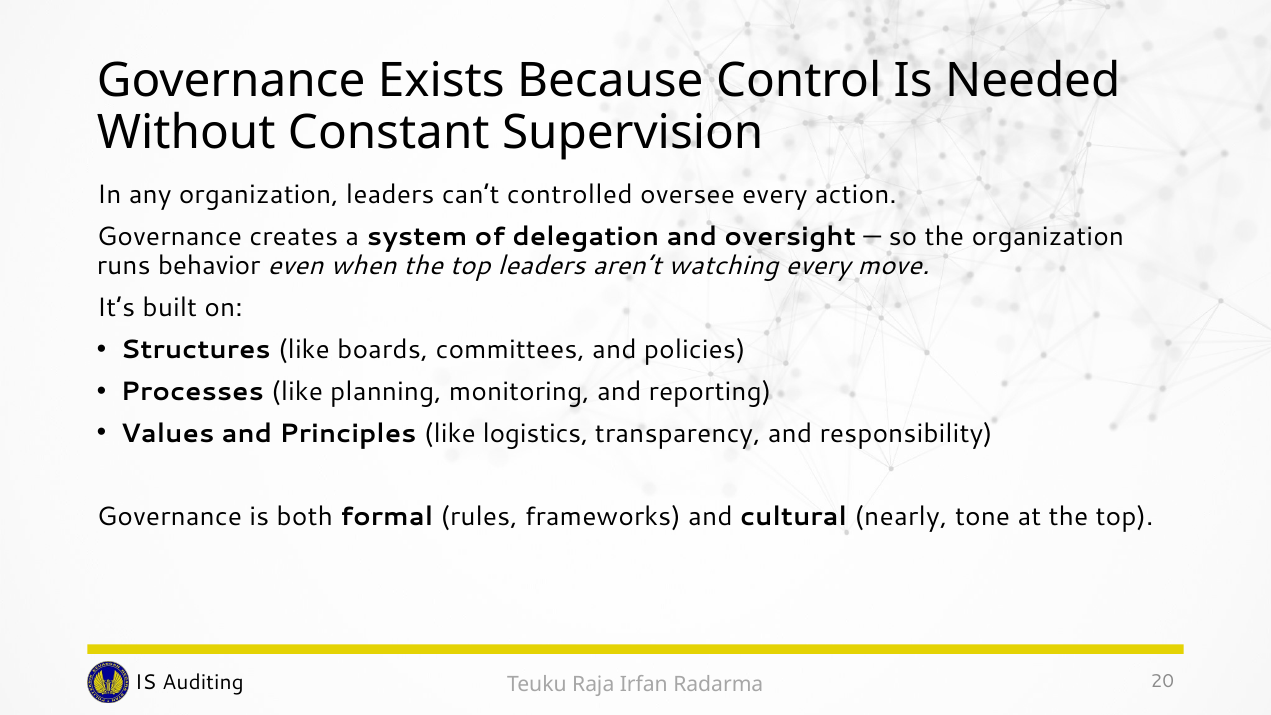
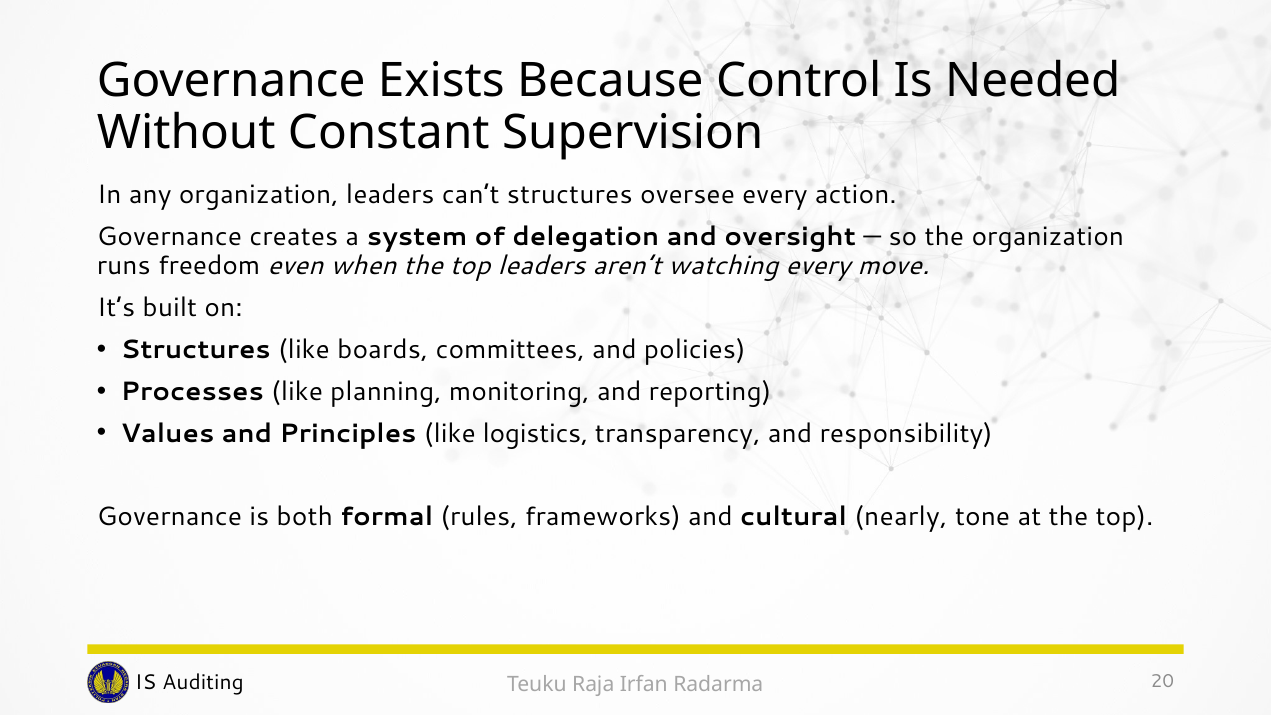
can’t controlled: controlled -> structures
behavior: behavior -> freedom
